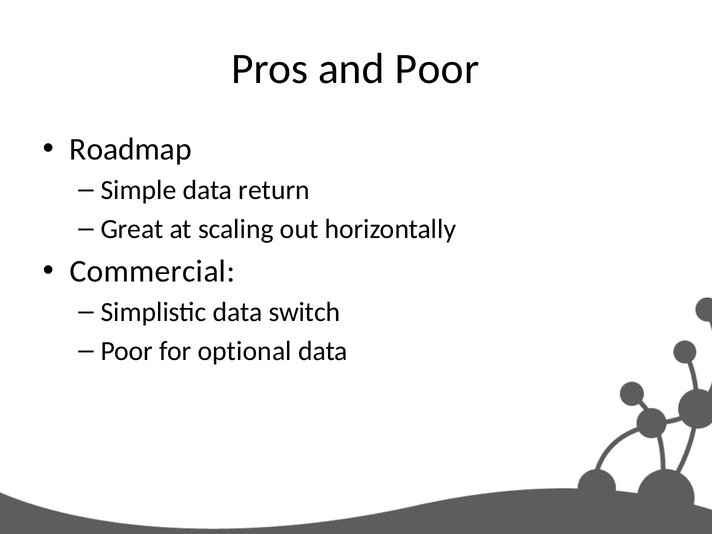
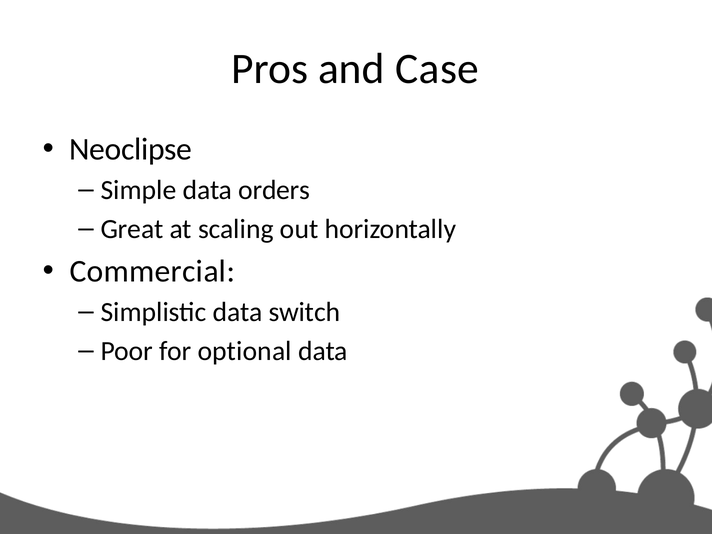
and Poor: Poor -> Case
Roadmap: Roadmap -> Neoclipse
return: return -> orders
